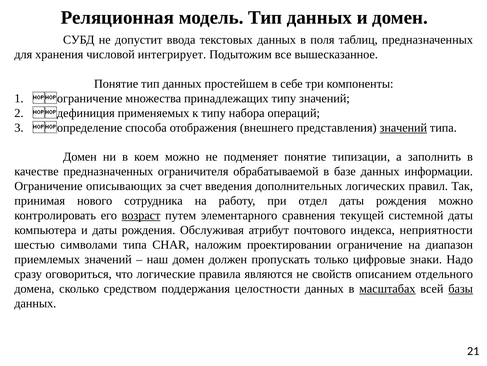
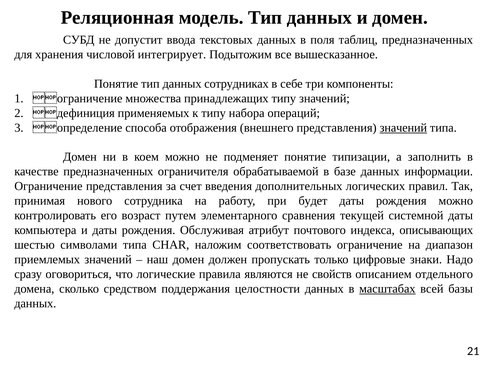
простейшем: простейшем -> сотрудниках
Ограничение описывающих: описывающих -> представления
отдел: отдел -> будет
возраст underline: present -> none
неприятности: неприятности -> описывающих
проектировании: проектировании -> соответствовать
базы underline: present -> none
